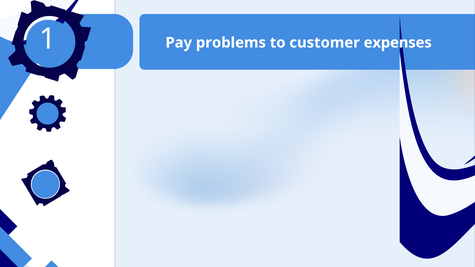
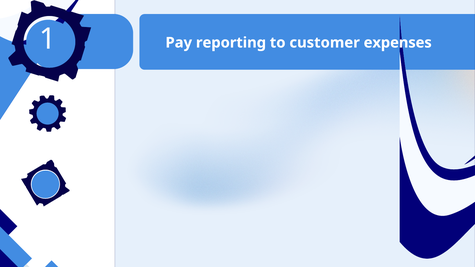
problems: problems -> reporting
